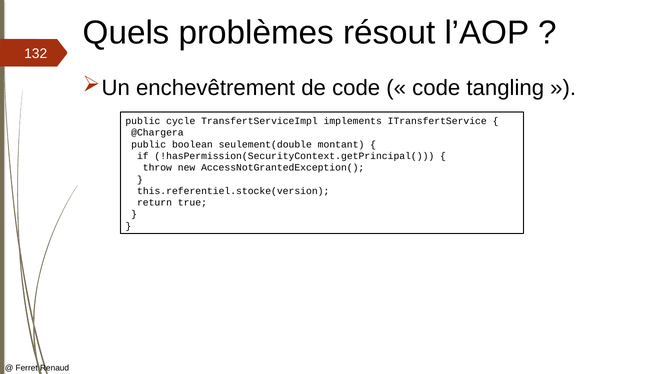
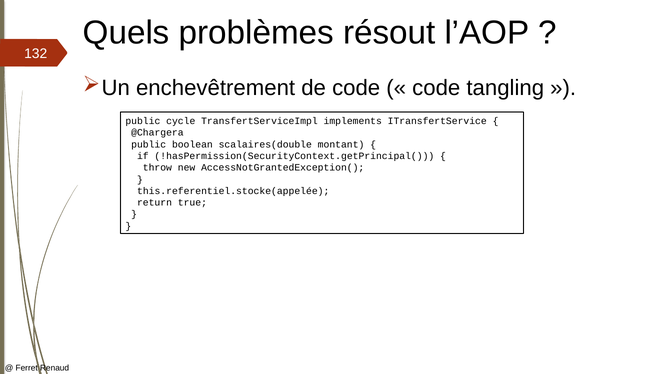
seulement(double: seulement(double -> scalaires(double
this.referentiel.stocke(version: this.referentiel.stocke(version -> this.referentiel.stocke(appelée
